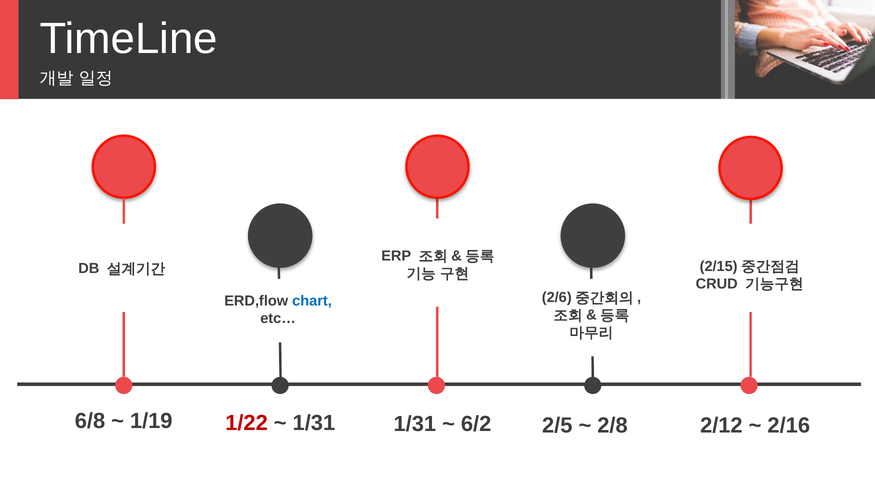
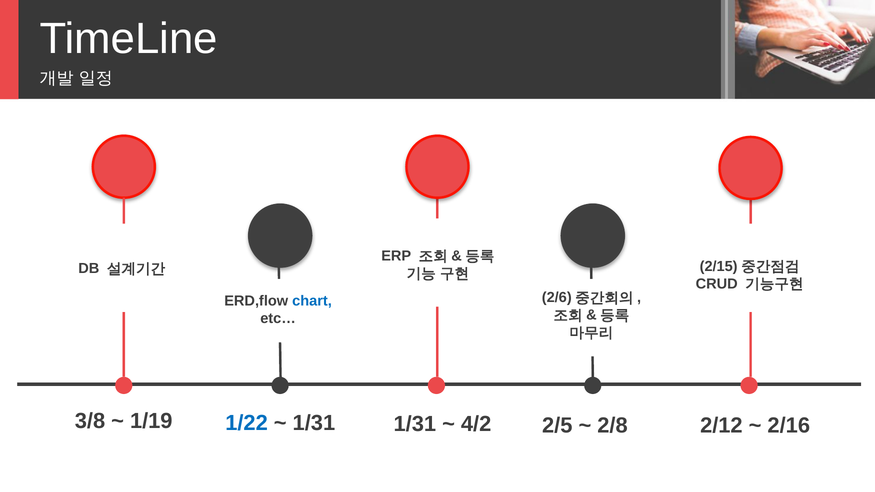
6/8: 6/8 -> 3/8
1/22 colour: red -> blue
6/2: 6/2 -> 4/2
